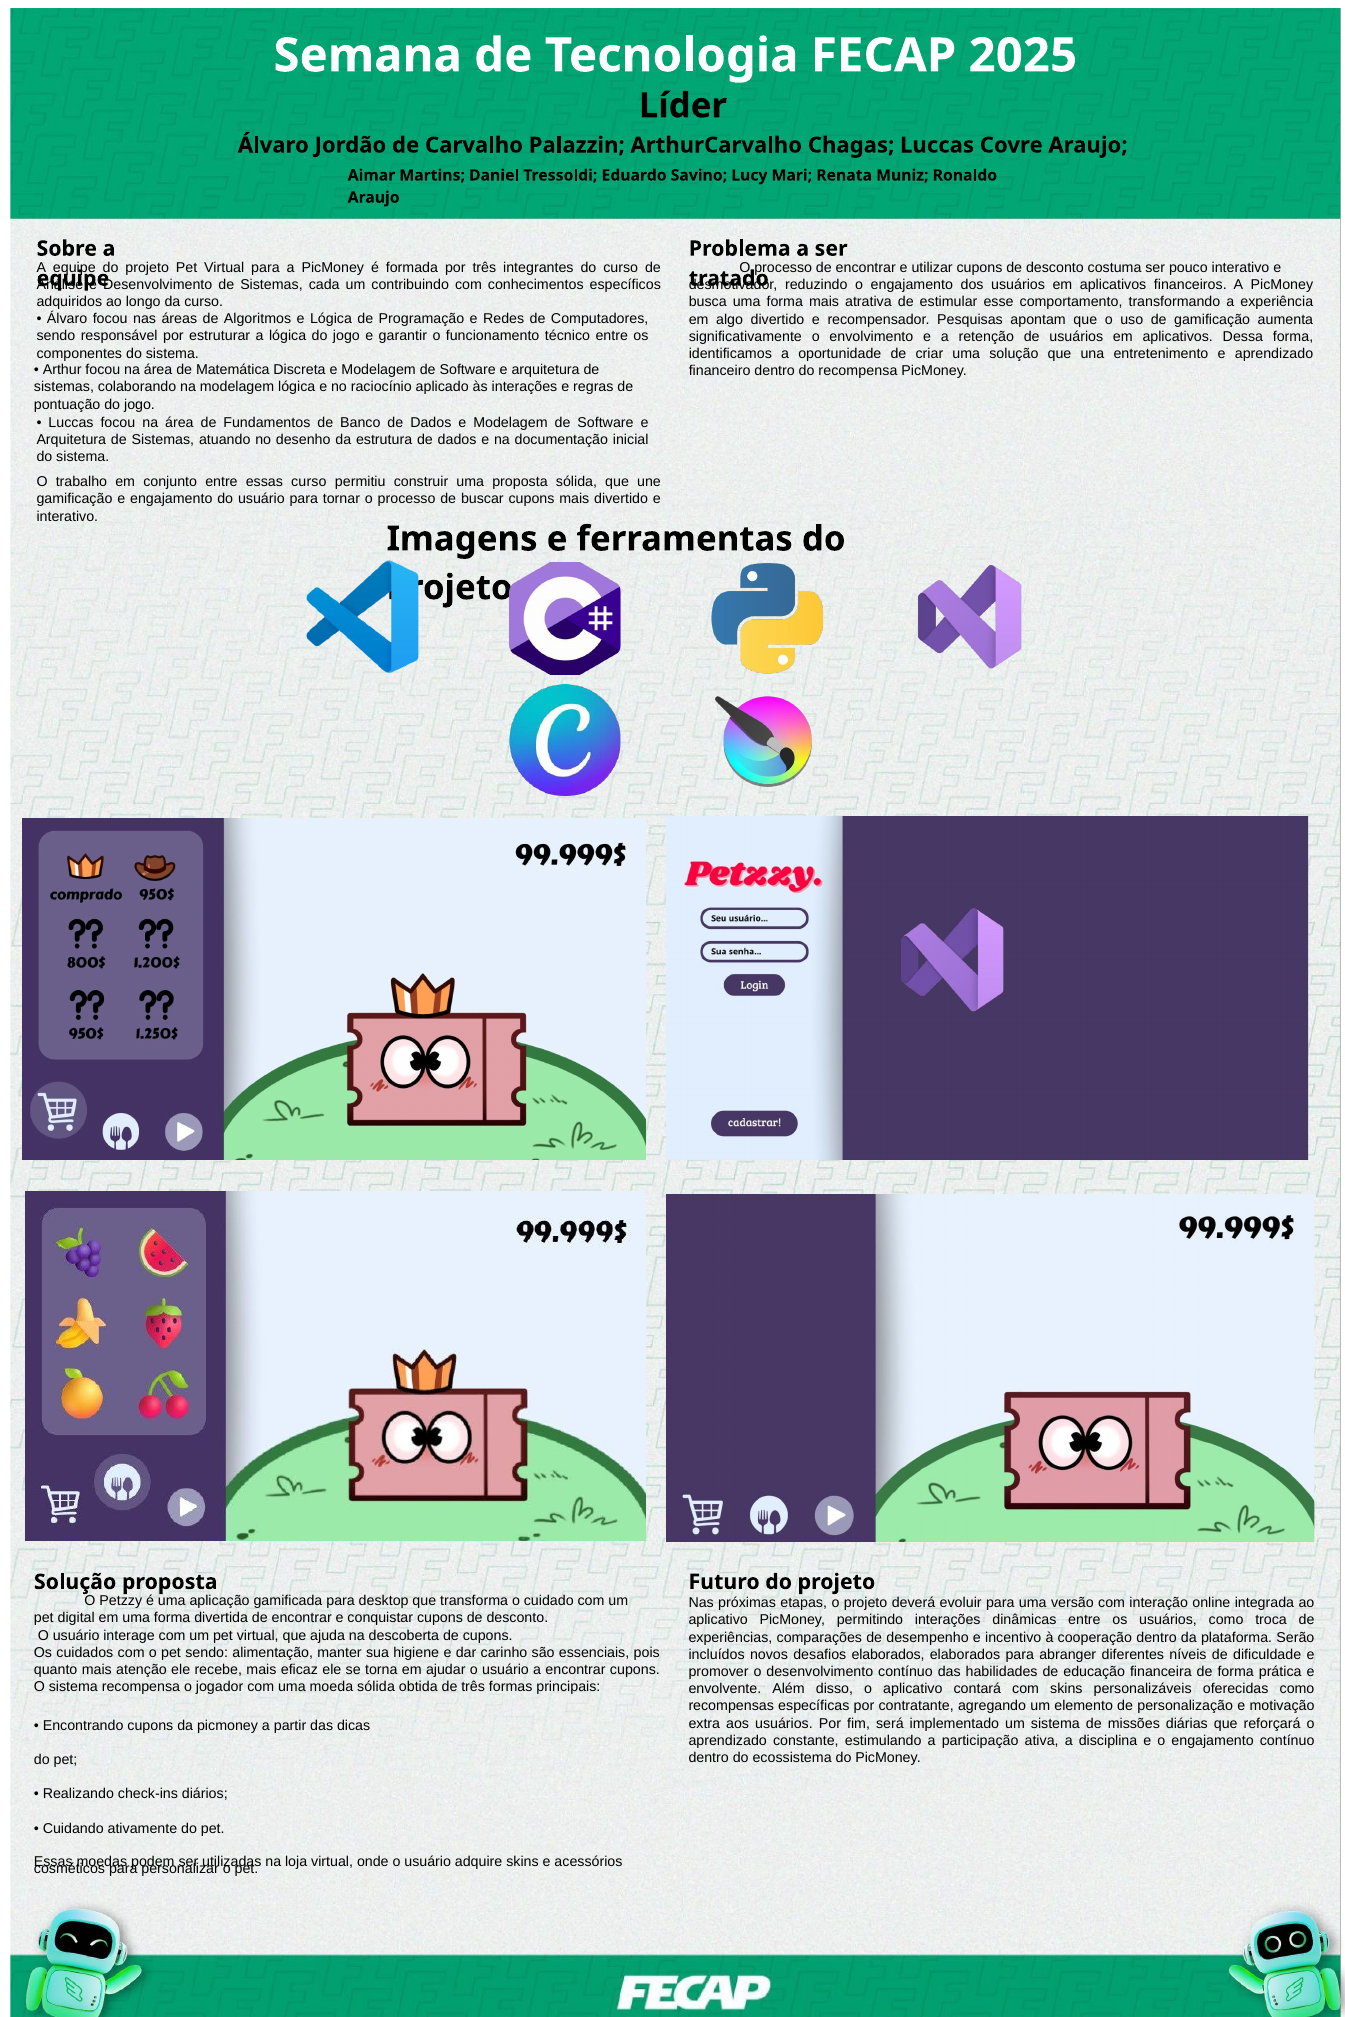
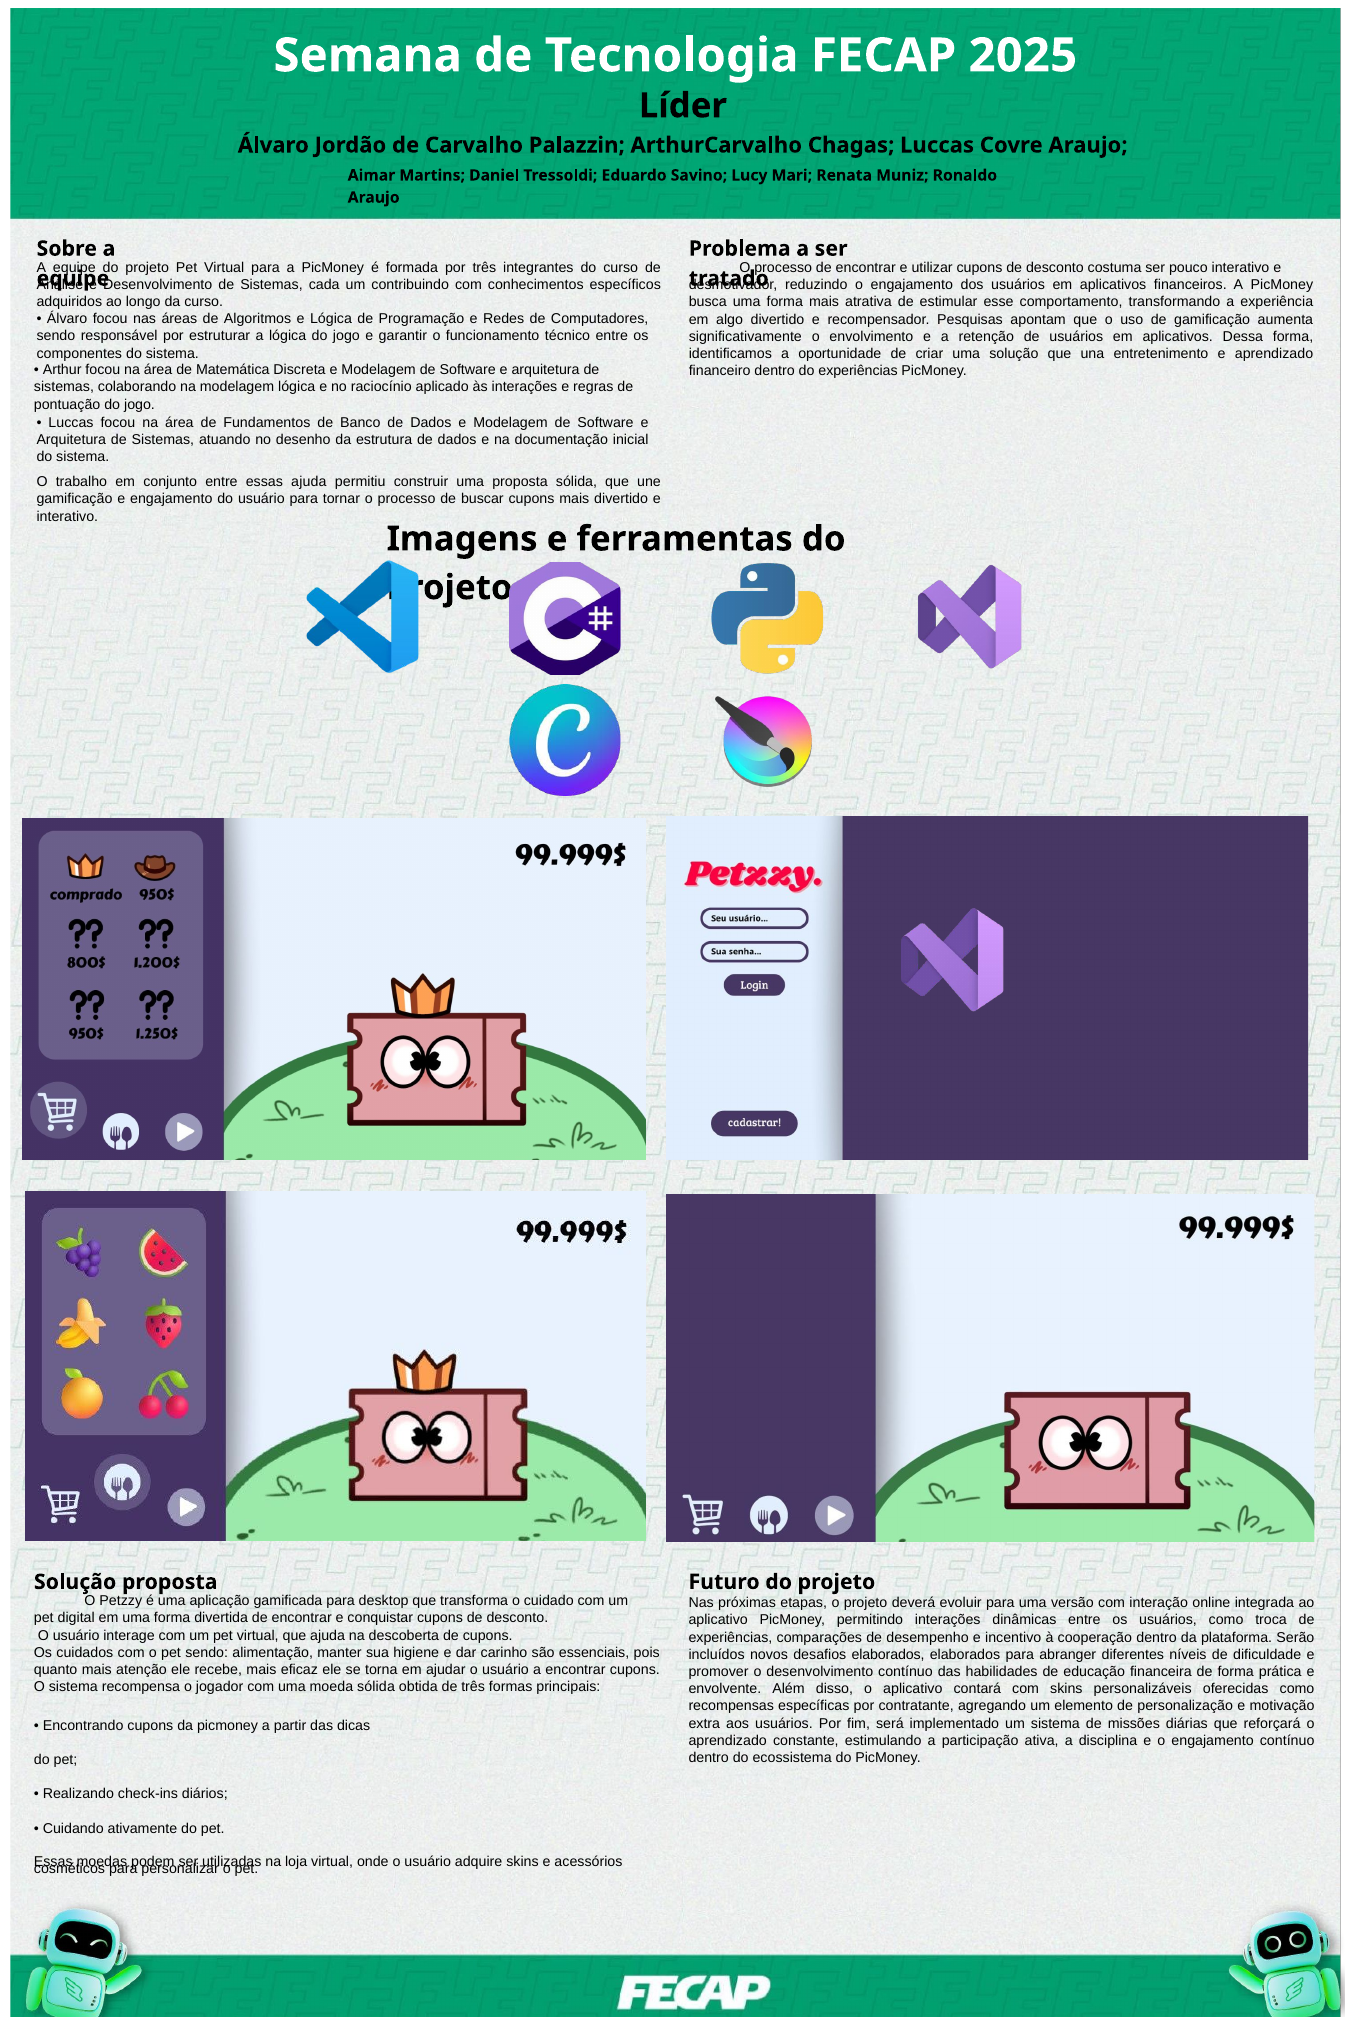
do recompensa: recompensa -> experiências
essas curso: curso -> ajuda
